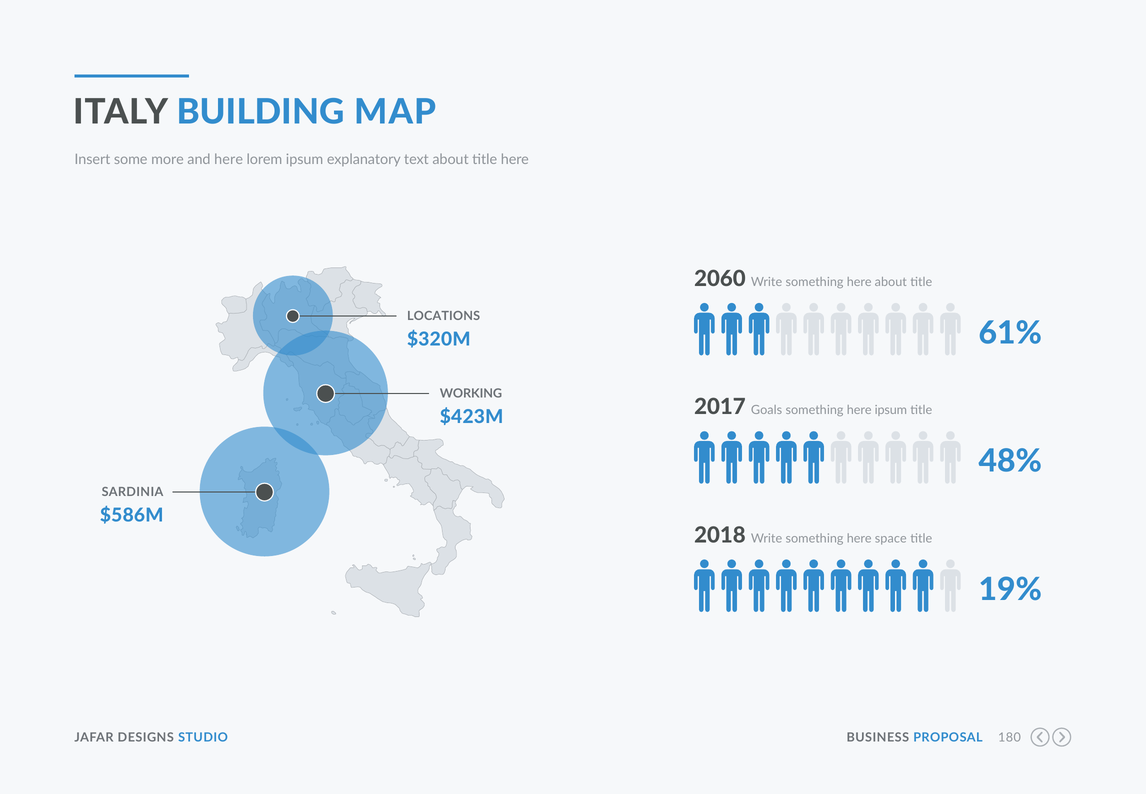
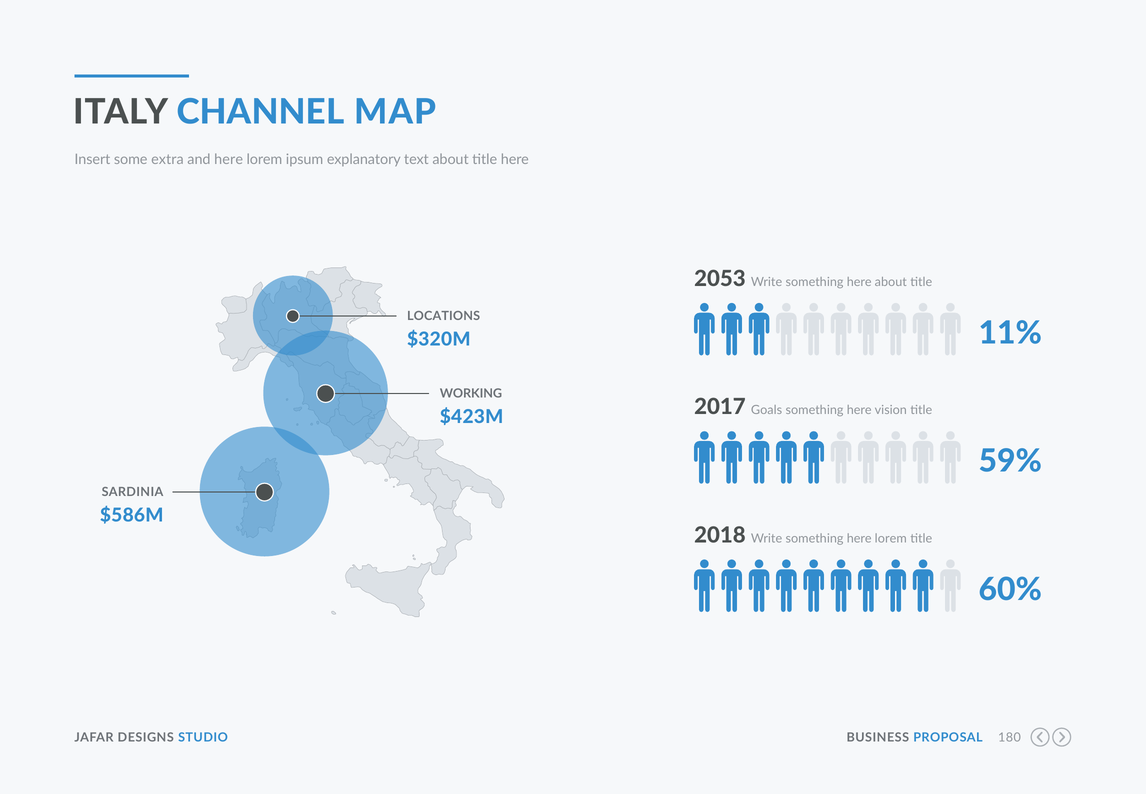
BUILDING: BUILDING -> CHANNEL
more: more -> extra
2060: 2060 -> 2053
61%: 61% -> 11%
here ipsum: ipsum -> vision
48%: 48% -> 59%
something here space: space -> lorem
19%: 19% -> 60%
